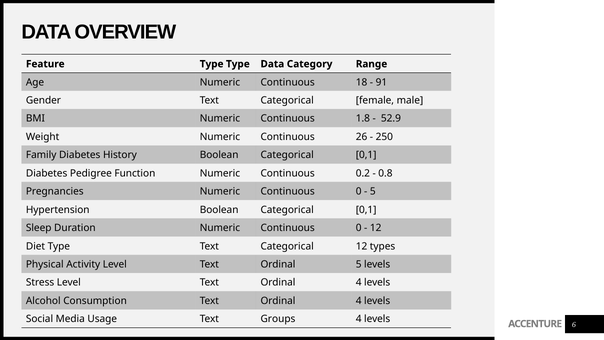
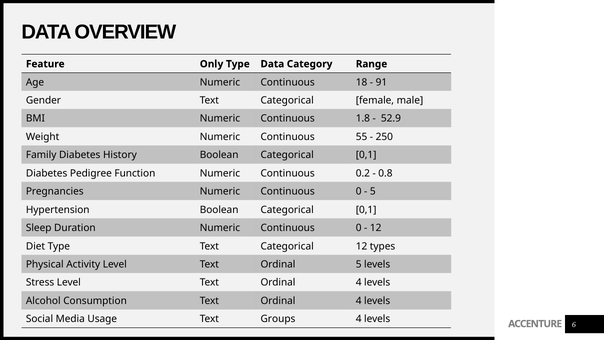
Feature Type: Type -> Only
26: 26 -> 55
